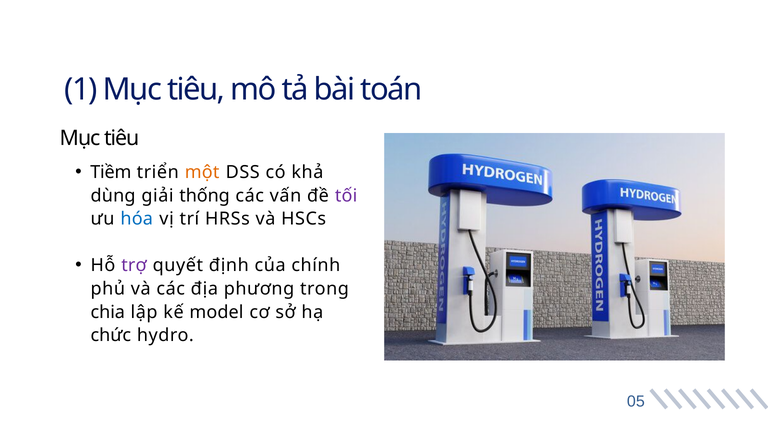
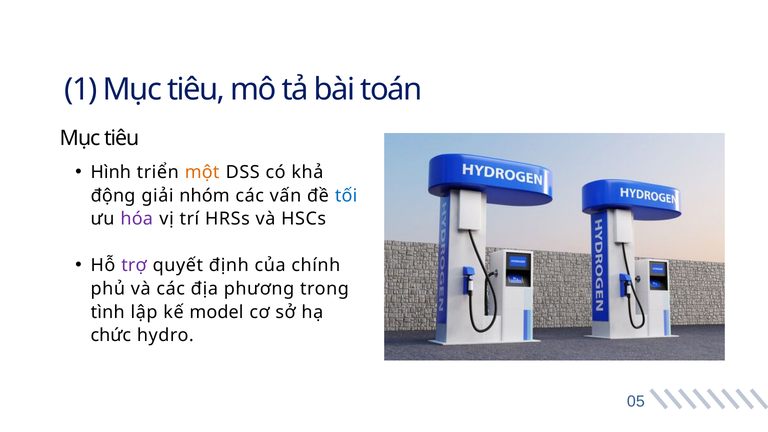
Tiềm: Tiềm -> Hình
dùng: dùng -> động
thống: thống -> nhóm
tối colour: purple -> blue
hóa colour: blue -> purple
chia: chia -> tình
